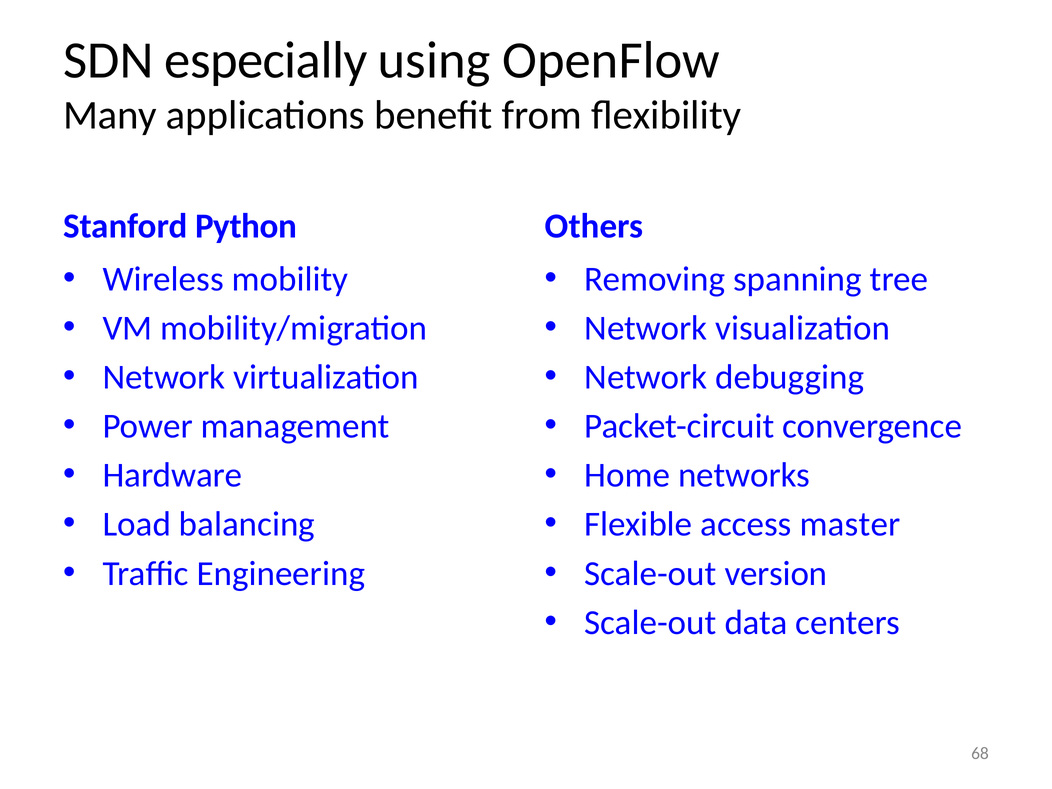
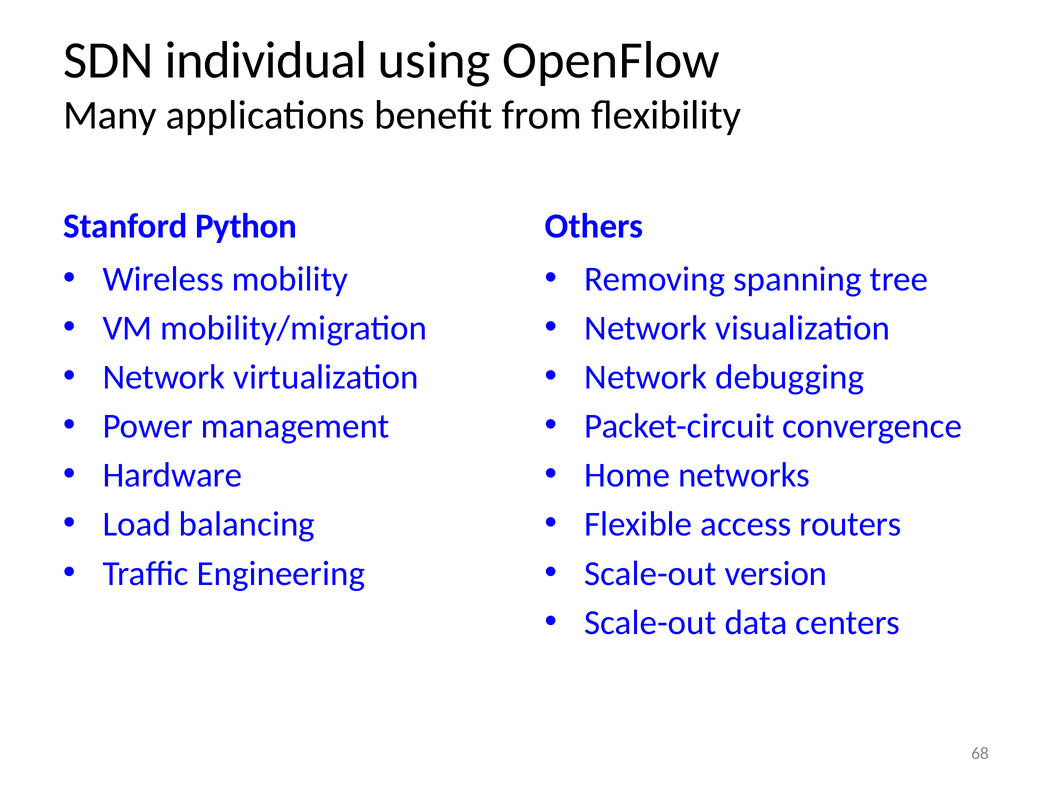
especially: especially -> individual
master: master -> routers
